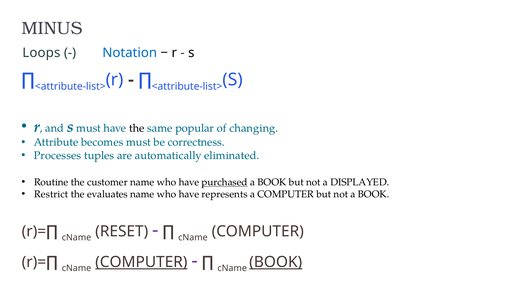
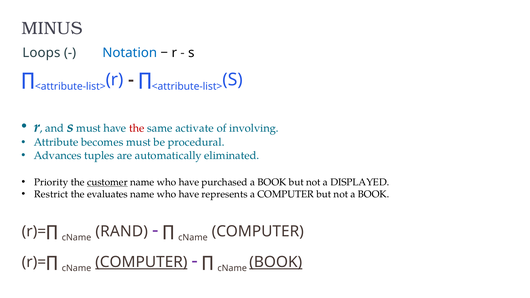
the at (137, 128) colour: black -> red
popular: popular -> activate
changing: changing -> involving
correctness: correctness -> procedural
Processes: Processes -> Advances
Routine: Routine -> Priority
customer underline: none -> present
purchased underline: present -> none
RESET: RESET -> RAND
